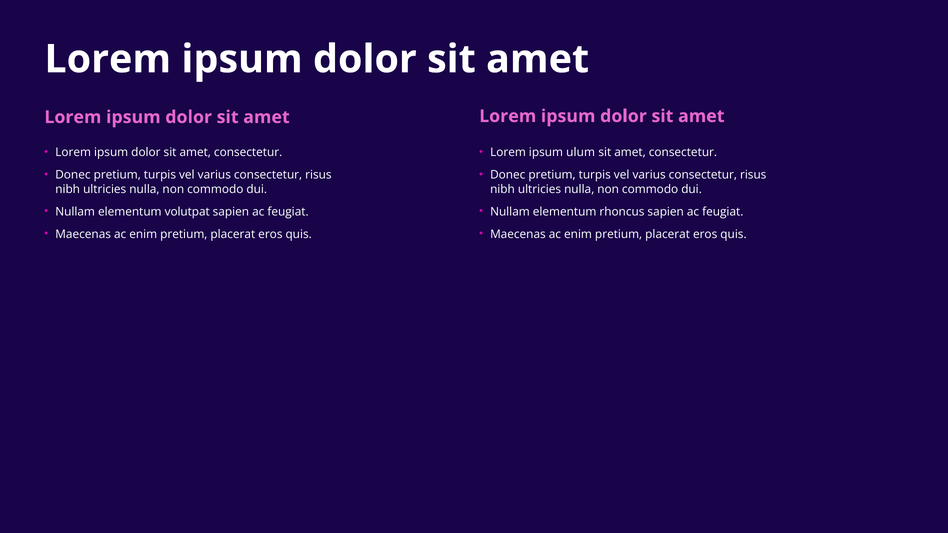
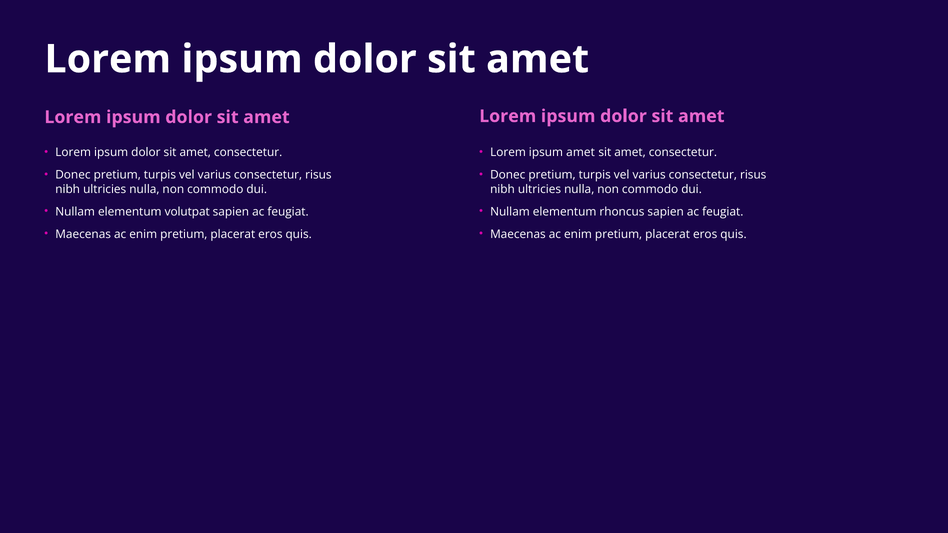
ipsum ulum: ulum -> amet
